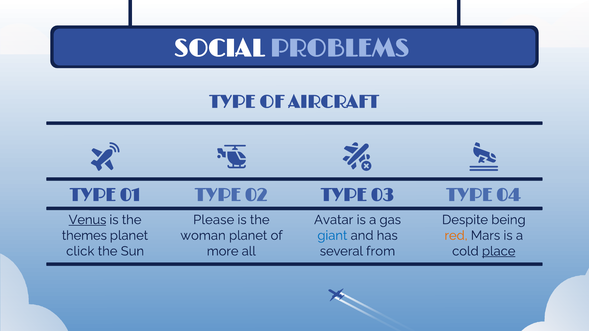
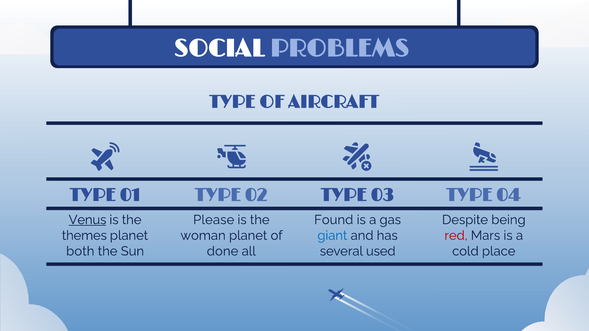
Avatar: Avatar -> Found
red colour: orange -> red
click: click -> both
more: more -> done
from: from -> used
place underline: present -> none
